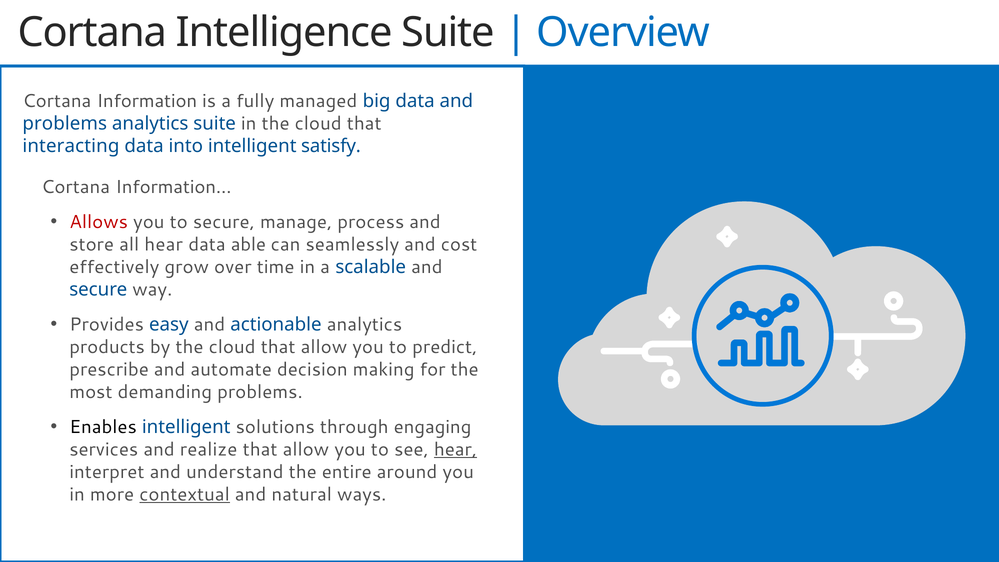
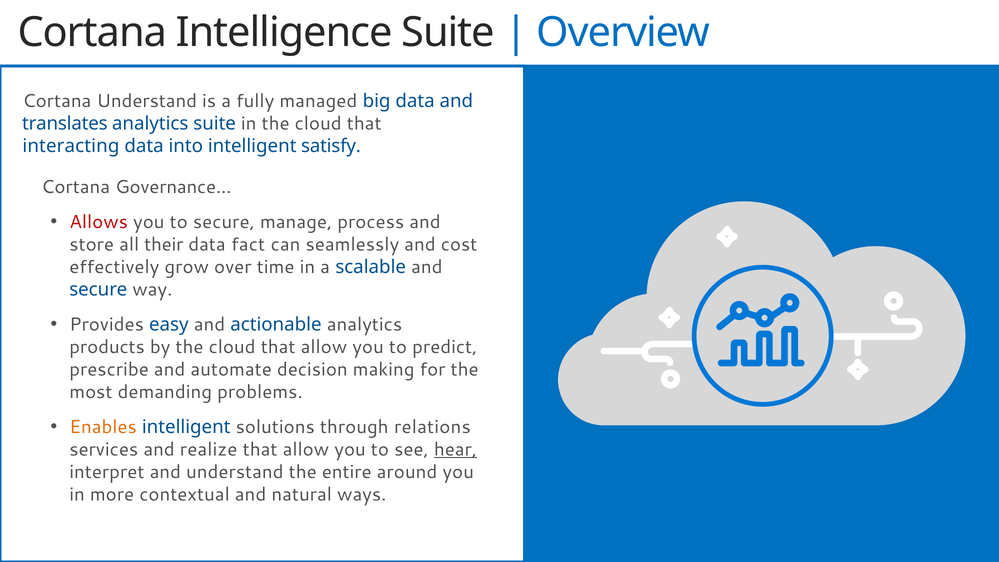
Cortana Information: Information -> Understand
problems at (65, 124): problems -> translates
Information…: Information… -> Governance…
all hear: hear -> their
able: able -> fact
Enables colour: black -> orange
engaging: engaging -> relations
contextual underline: present -> none
